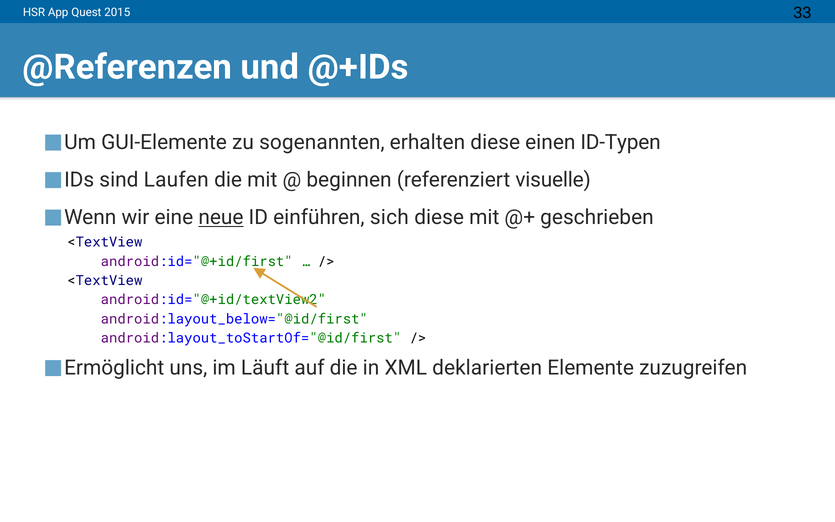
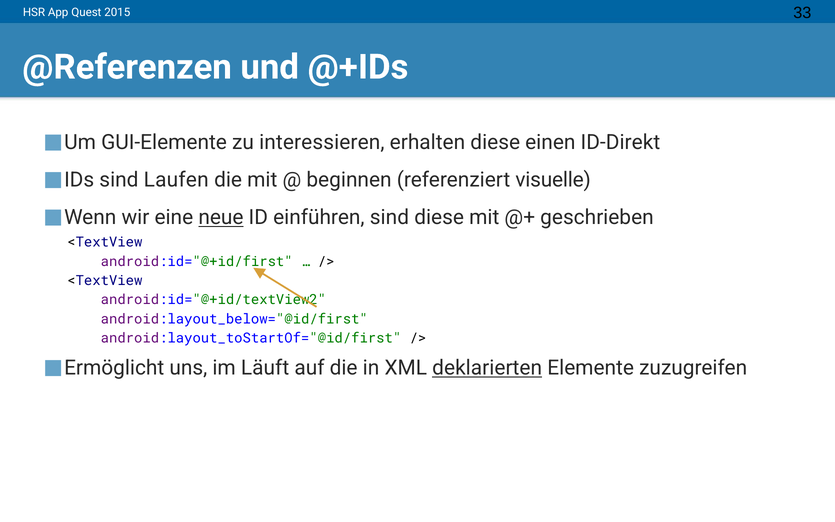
sogenannten: sogenannten -> interessieren
ID-Typen: ID-Typen -> ID-Direkt
einführen sich: sich -> sind
deklarierten underline: none -> present
